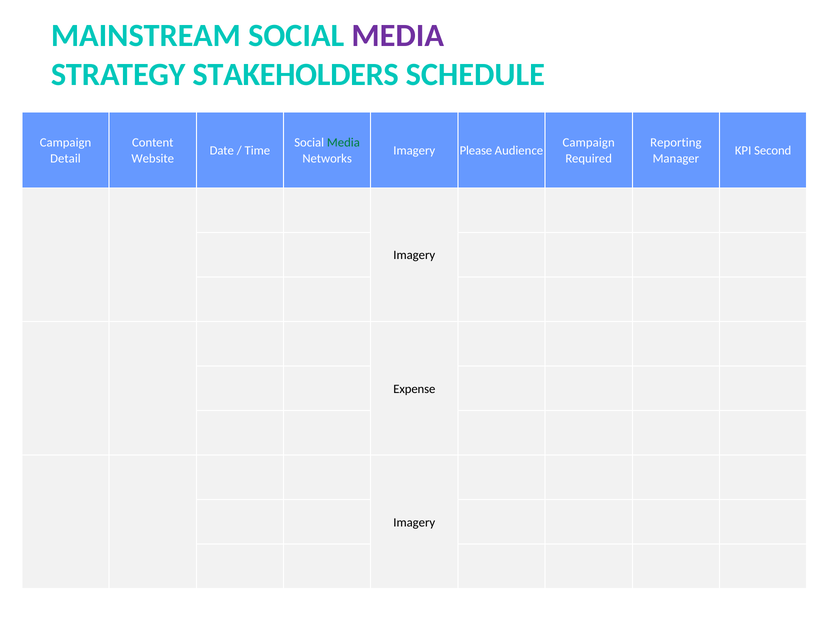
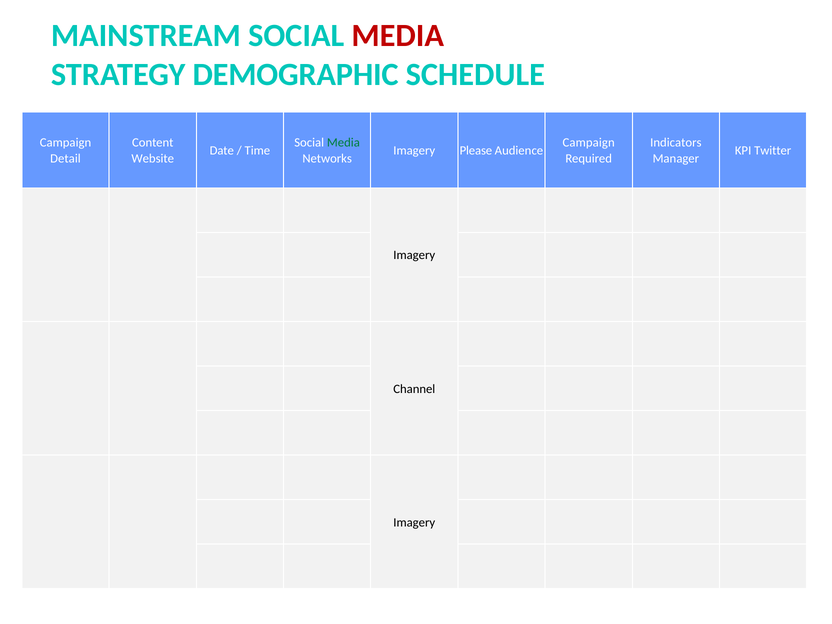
MEDIA at (398, 36) colour: purple -> red
STAKEHOLDERS: STAKEHOLDERS -> DEMOGRAPHIC
Reporting: Reporting -> Indicators
Second: Second -> Twitter
Expense: Expense -> Channel
